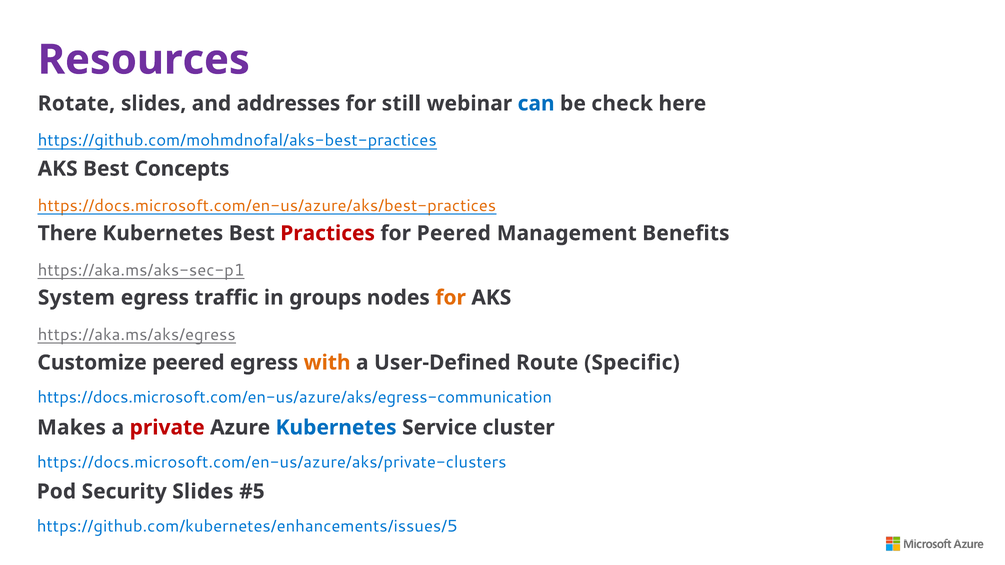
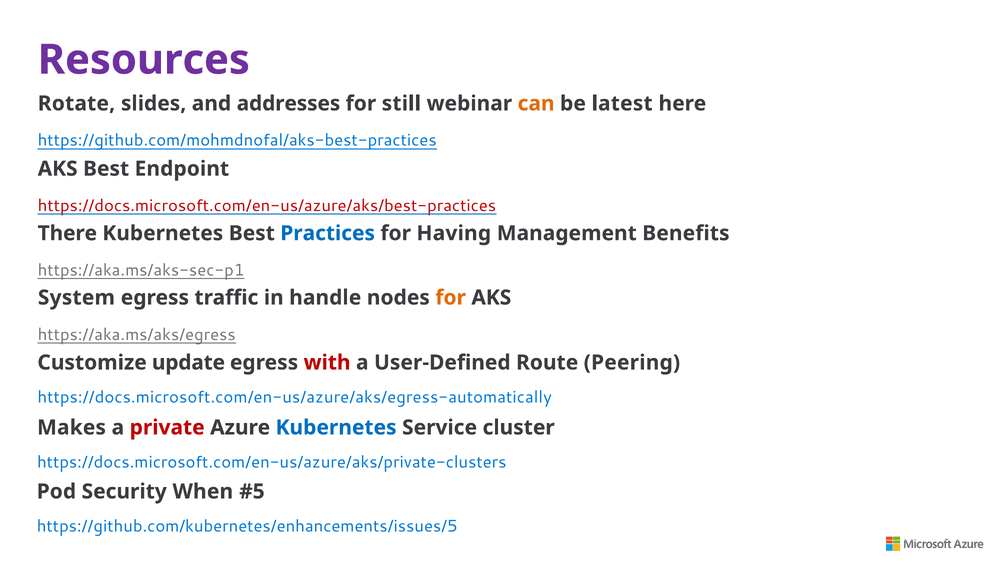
can colour: blue -> orange
check: check -> latest
Concepts: Concepts -> Endpoint
https://docs.microsoft.com/en-us/azure/aks/best-practices colour: orange -> red
Practices colour: red -> blue
for Peered: Peered -> Having
groups: groups -> handle
Customize peered: peered -> update
with colour: orange -> red
Specific: Specific -> Peering
https://docs.microsoft.com/en-us/azure/aks/egress-communication: https://docs.microsoft.com/en-us/azure/aks/egress-communication -> https://docs.microsoft.com/en-us/azure/aks/egress-automatically
Security Slides: Slides -> When
